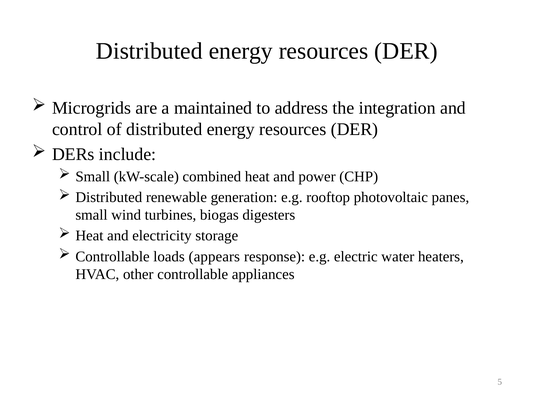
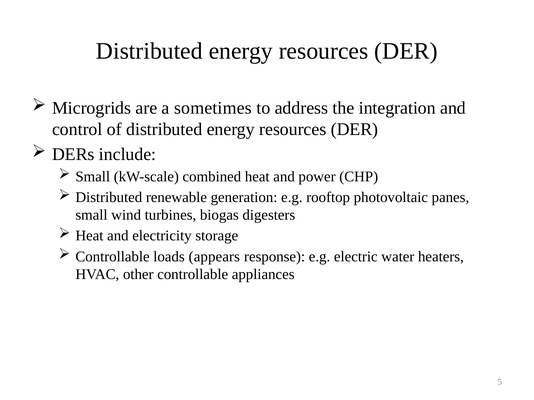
maintained: maintained -> sometimes
